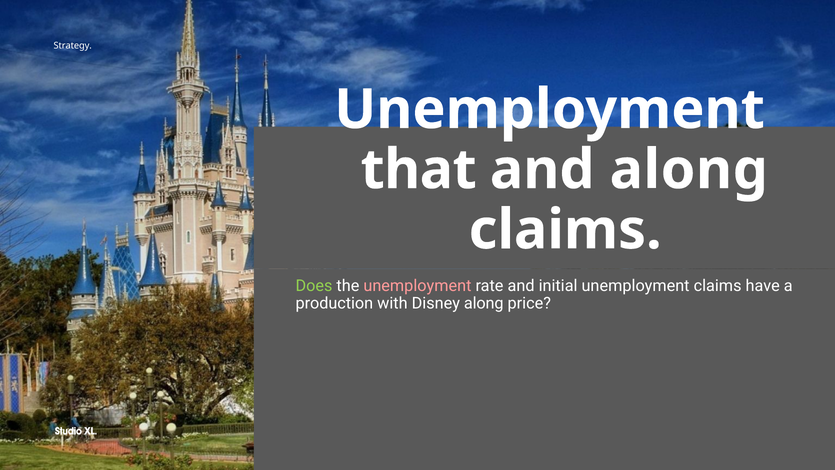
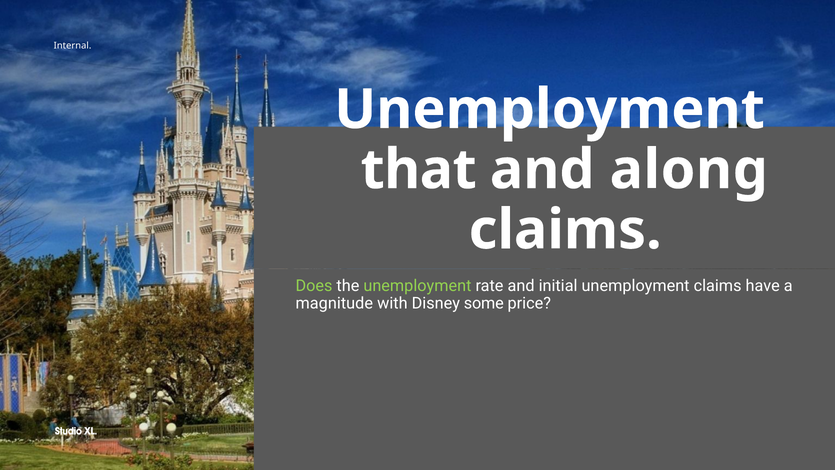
Strategy: Strategy -> Internal
unemployment at (417, 286) colour: pink -> light green
production: production -> magnitude
Disney along: along -> some
